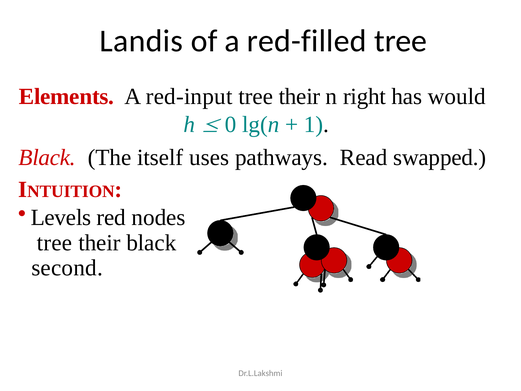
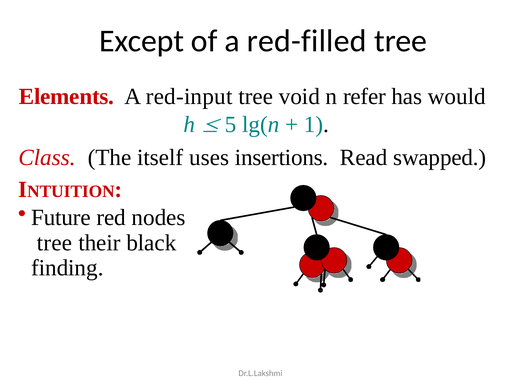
Landis: Landis -> Except
their at (300, 97): their -> void
right: right -> refer
0: 0 -> 5
Black at (47, 157): Black -> Class
pathways: pathways -> insertions
Levels: Levels -> Future
second: second -> finding
